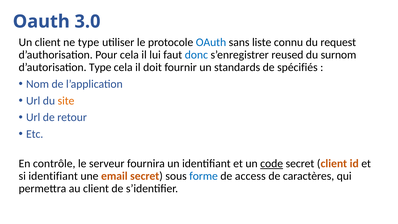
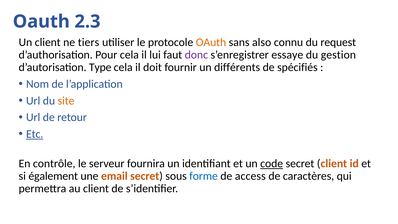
3.0: 3.0 -> 2.3
ne type: type -> tiers
OAuth at (211, 42) colour: blue -> orange
liste: liste -> also
donc colour: blue -> purple
reused: reused -> essaye
surnom: surnom -> gestion
standards: standards -> différents
Etc underline: none -> present
si identifiant: identifiant -> également
